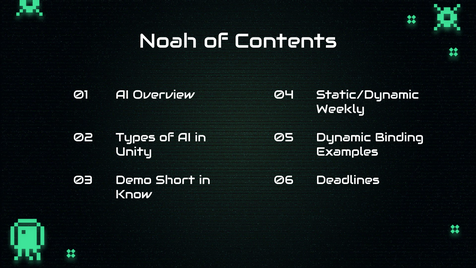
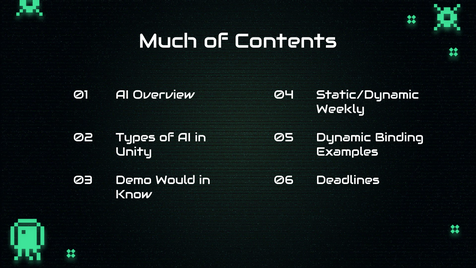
Noah: Noah -> Much
Short: Short -> Would
